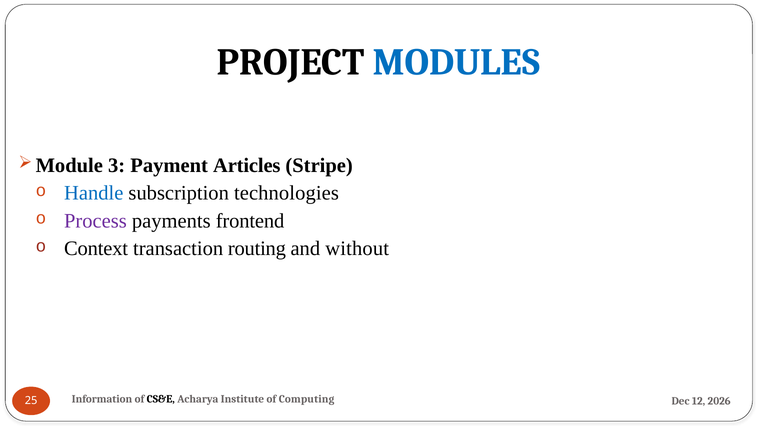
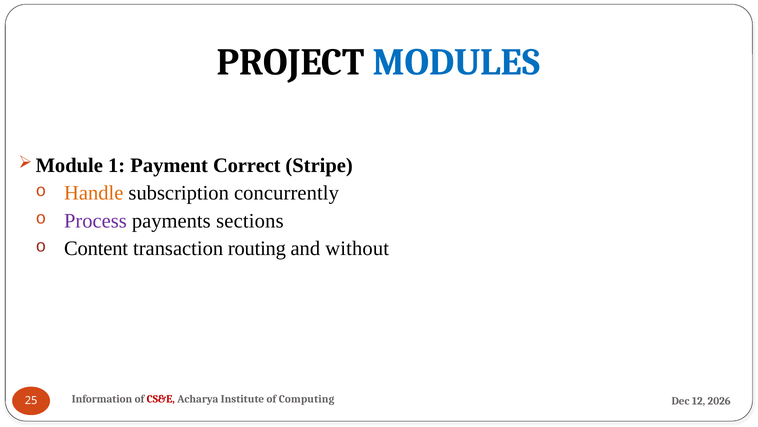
3: 3 -> 1
Articles: Articles -> Correct
Handle colour: blue -> orange
technologies: technologies -> concurrently
frontend: frontend -> sections
Context: Context -> Content
CS&E colour: black -> red
